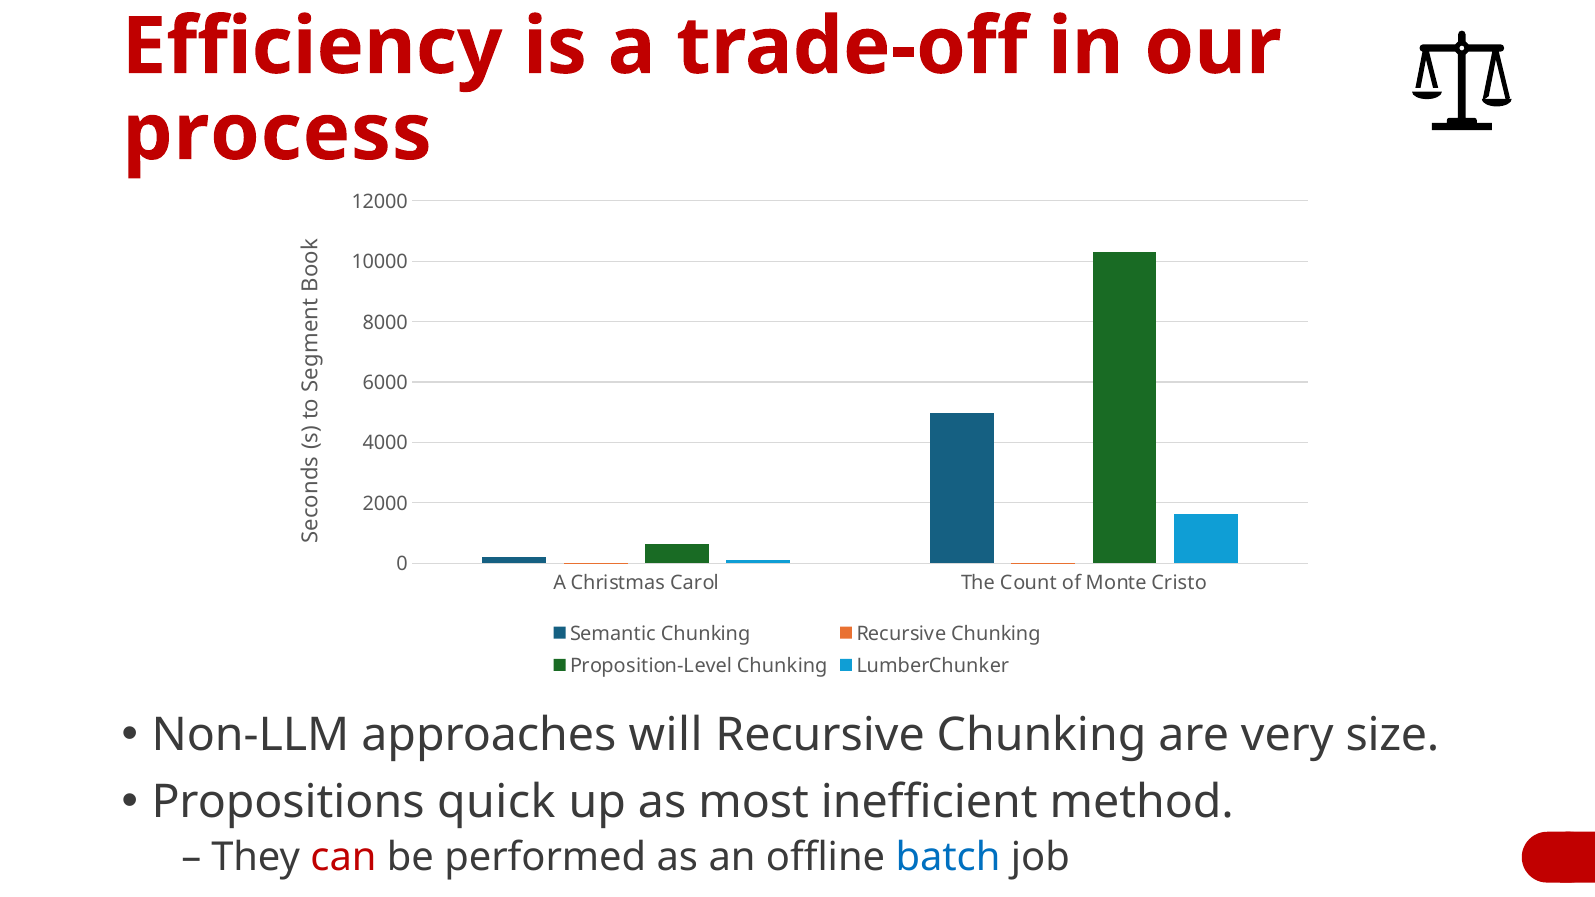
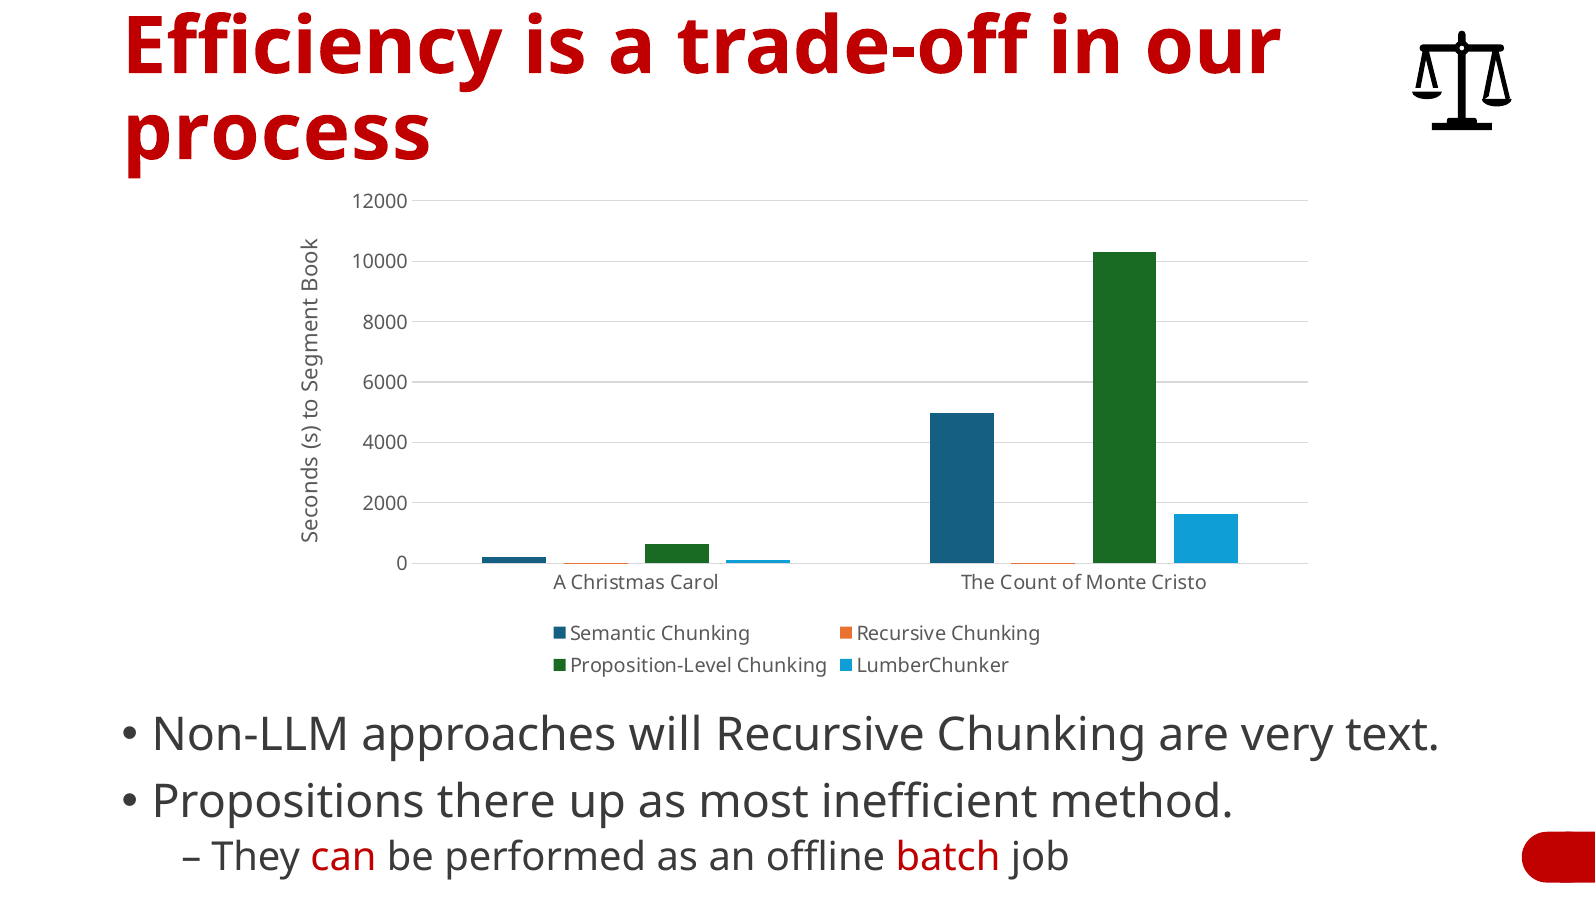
size: size -> text
quick: quick -> there
batch colour: blue -> red
